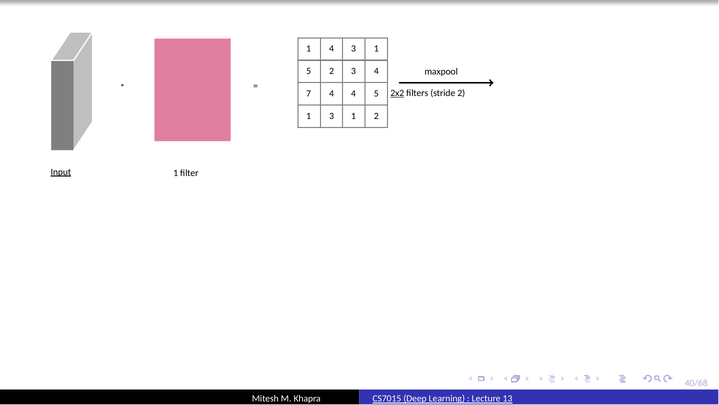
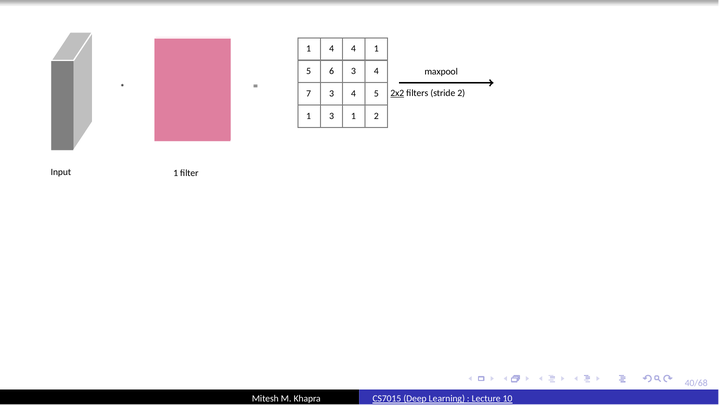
4 3: 3 -> 4
5 2: 2 -> 6
7 4: 4 -> 3
Input underline: present -> none
13: 13 -> 10
